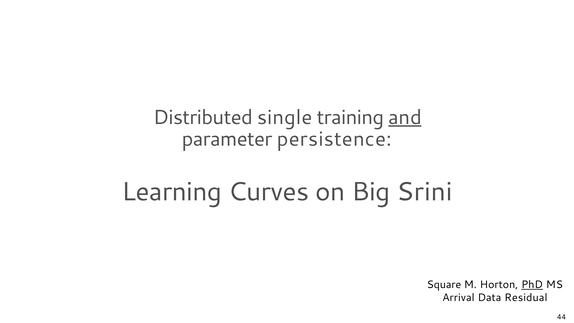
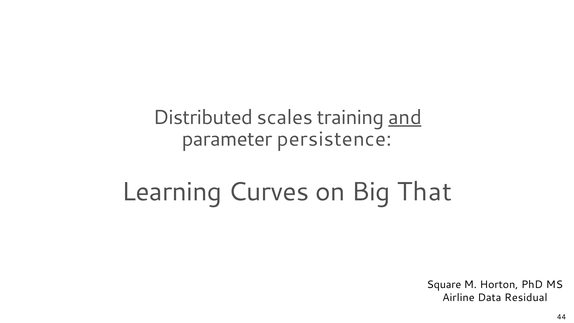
single: single -> scales
Srini: Srini -> That
PhD underline: present -> none
Arrival: Arrival -> Airline
